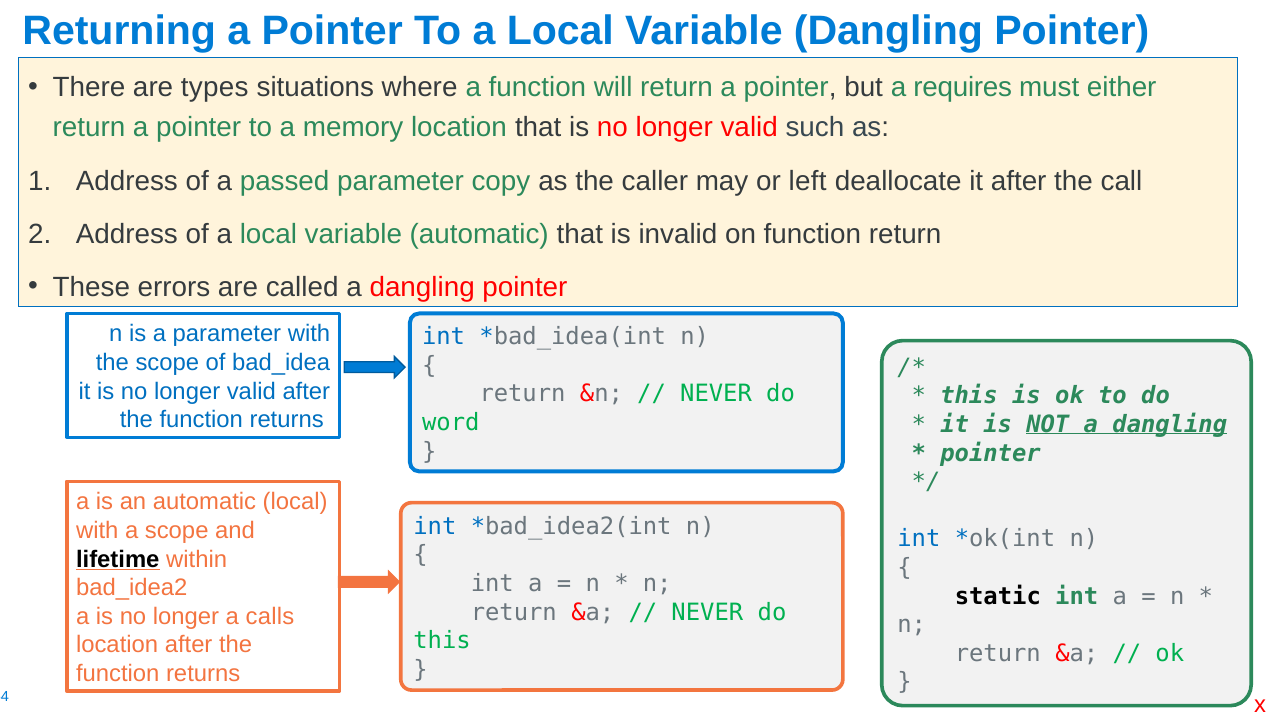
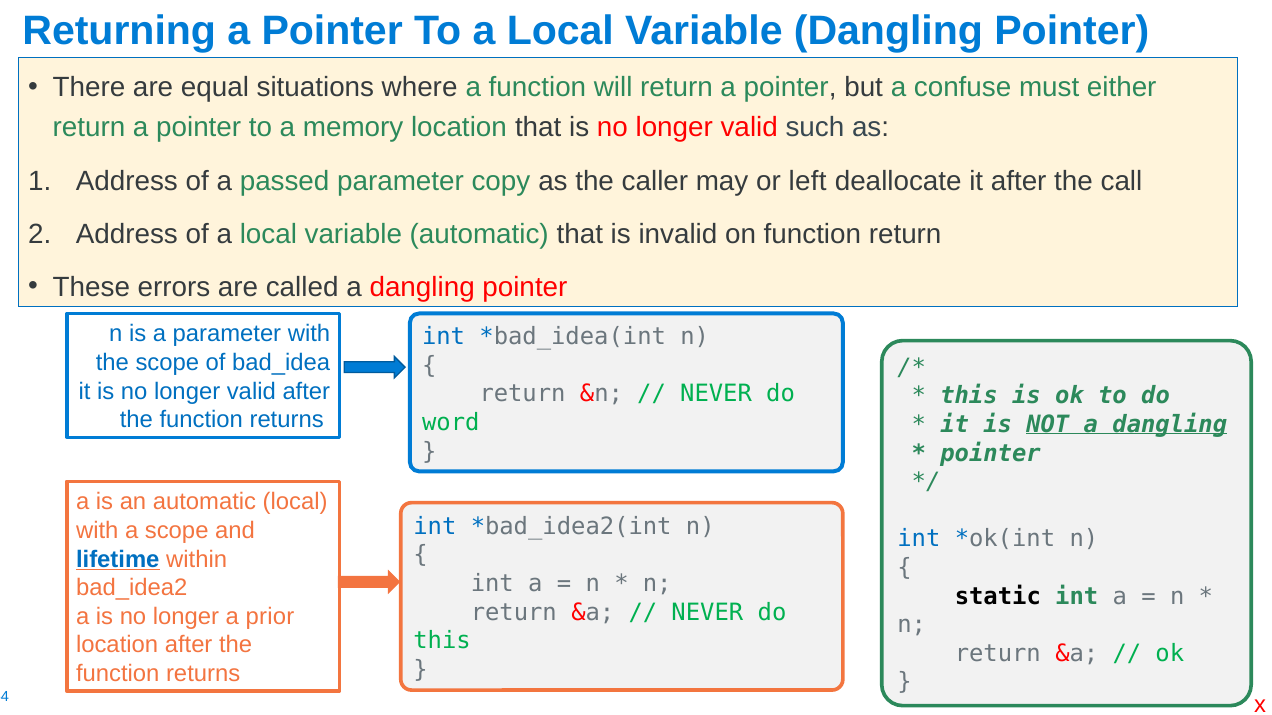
types: types -> equal
requires: requires -> confuse
lifetime colour: black -> blue
calls: calls -> prior
